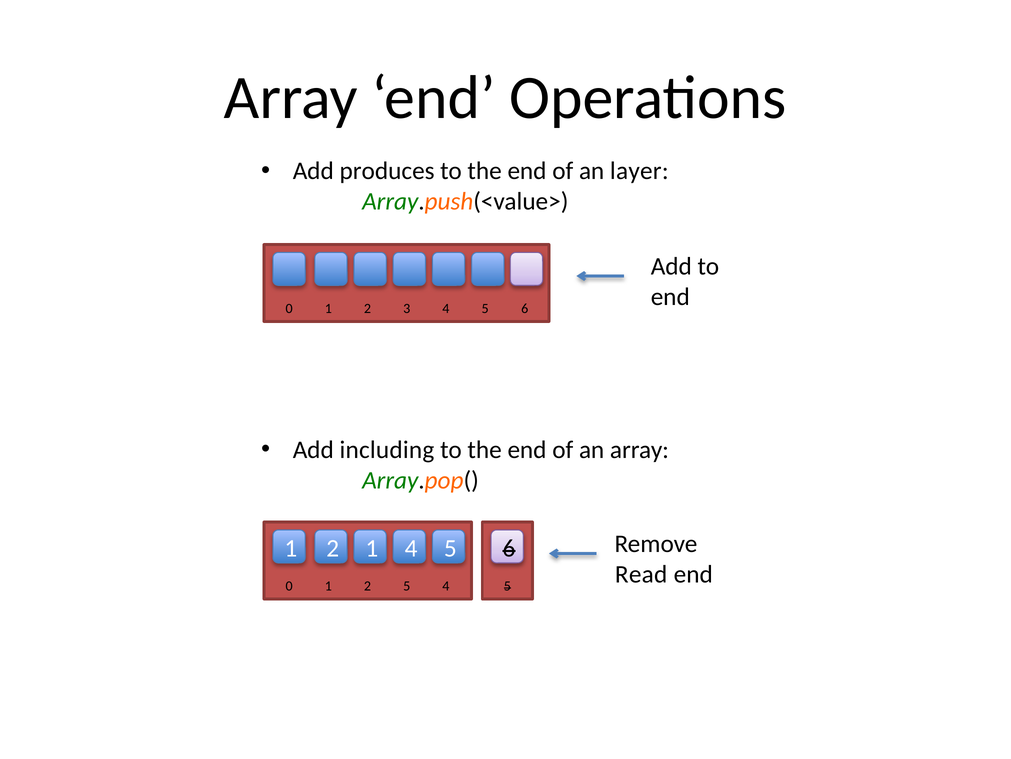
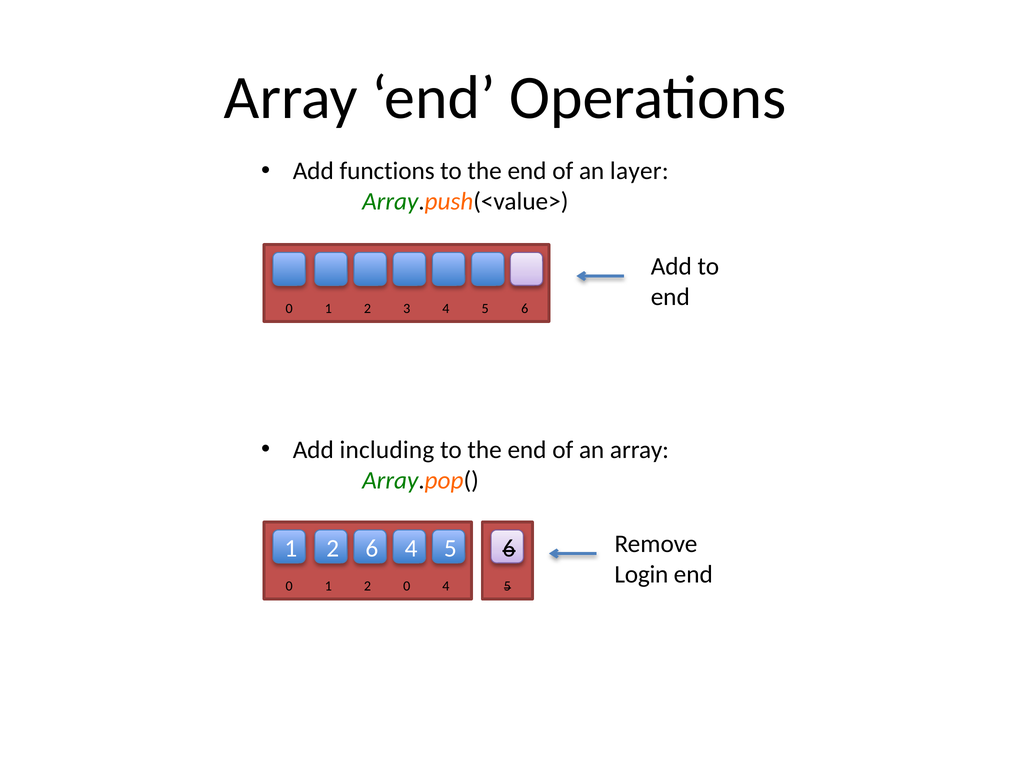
produces: produces -> functions
2 1: 1 -> 6
Read: Read -> Login
2 5: 5 -> 0
